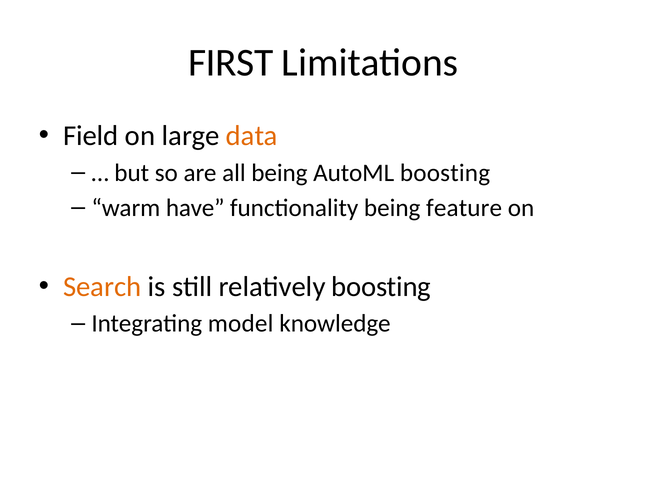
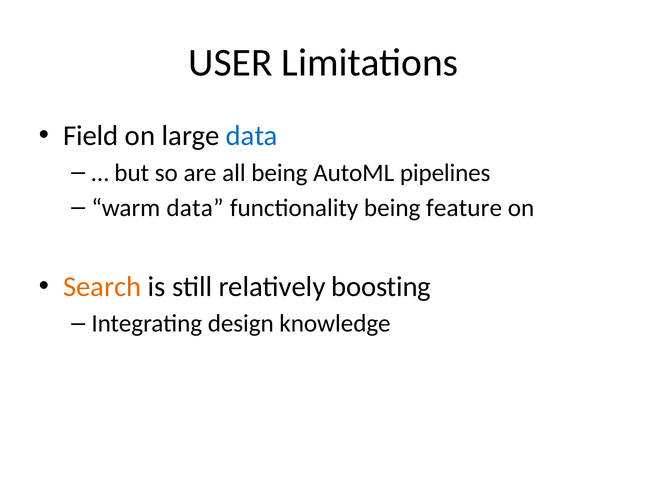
FIRST: FIRST -> USER
data at (252, 136) colour: orange -> blue
AutoML boosting: boosting -> pipelines
warm have: have -> data
model: model -> design
